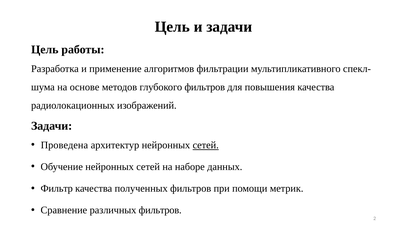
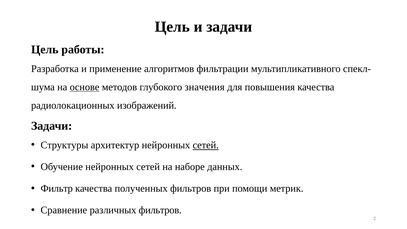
основе underline: none -> present
глубокого фильтров: фильтров -> значения
Проведена: Проведена -> Структуры
